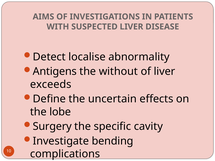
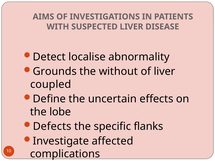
Antigens: Antigens -> Grounds
exceeds: exceeds -> coupled
Surgery: Surgery -> Defects
cavity: cavity -> flanks
bending: bending -> affected
